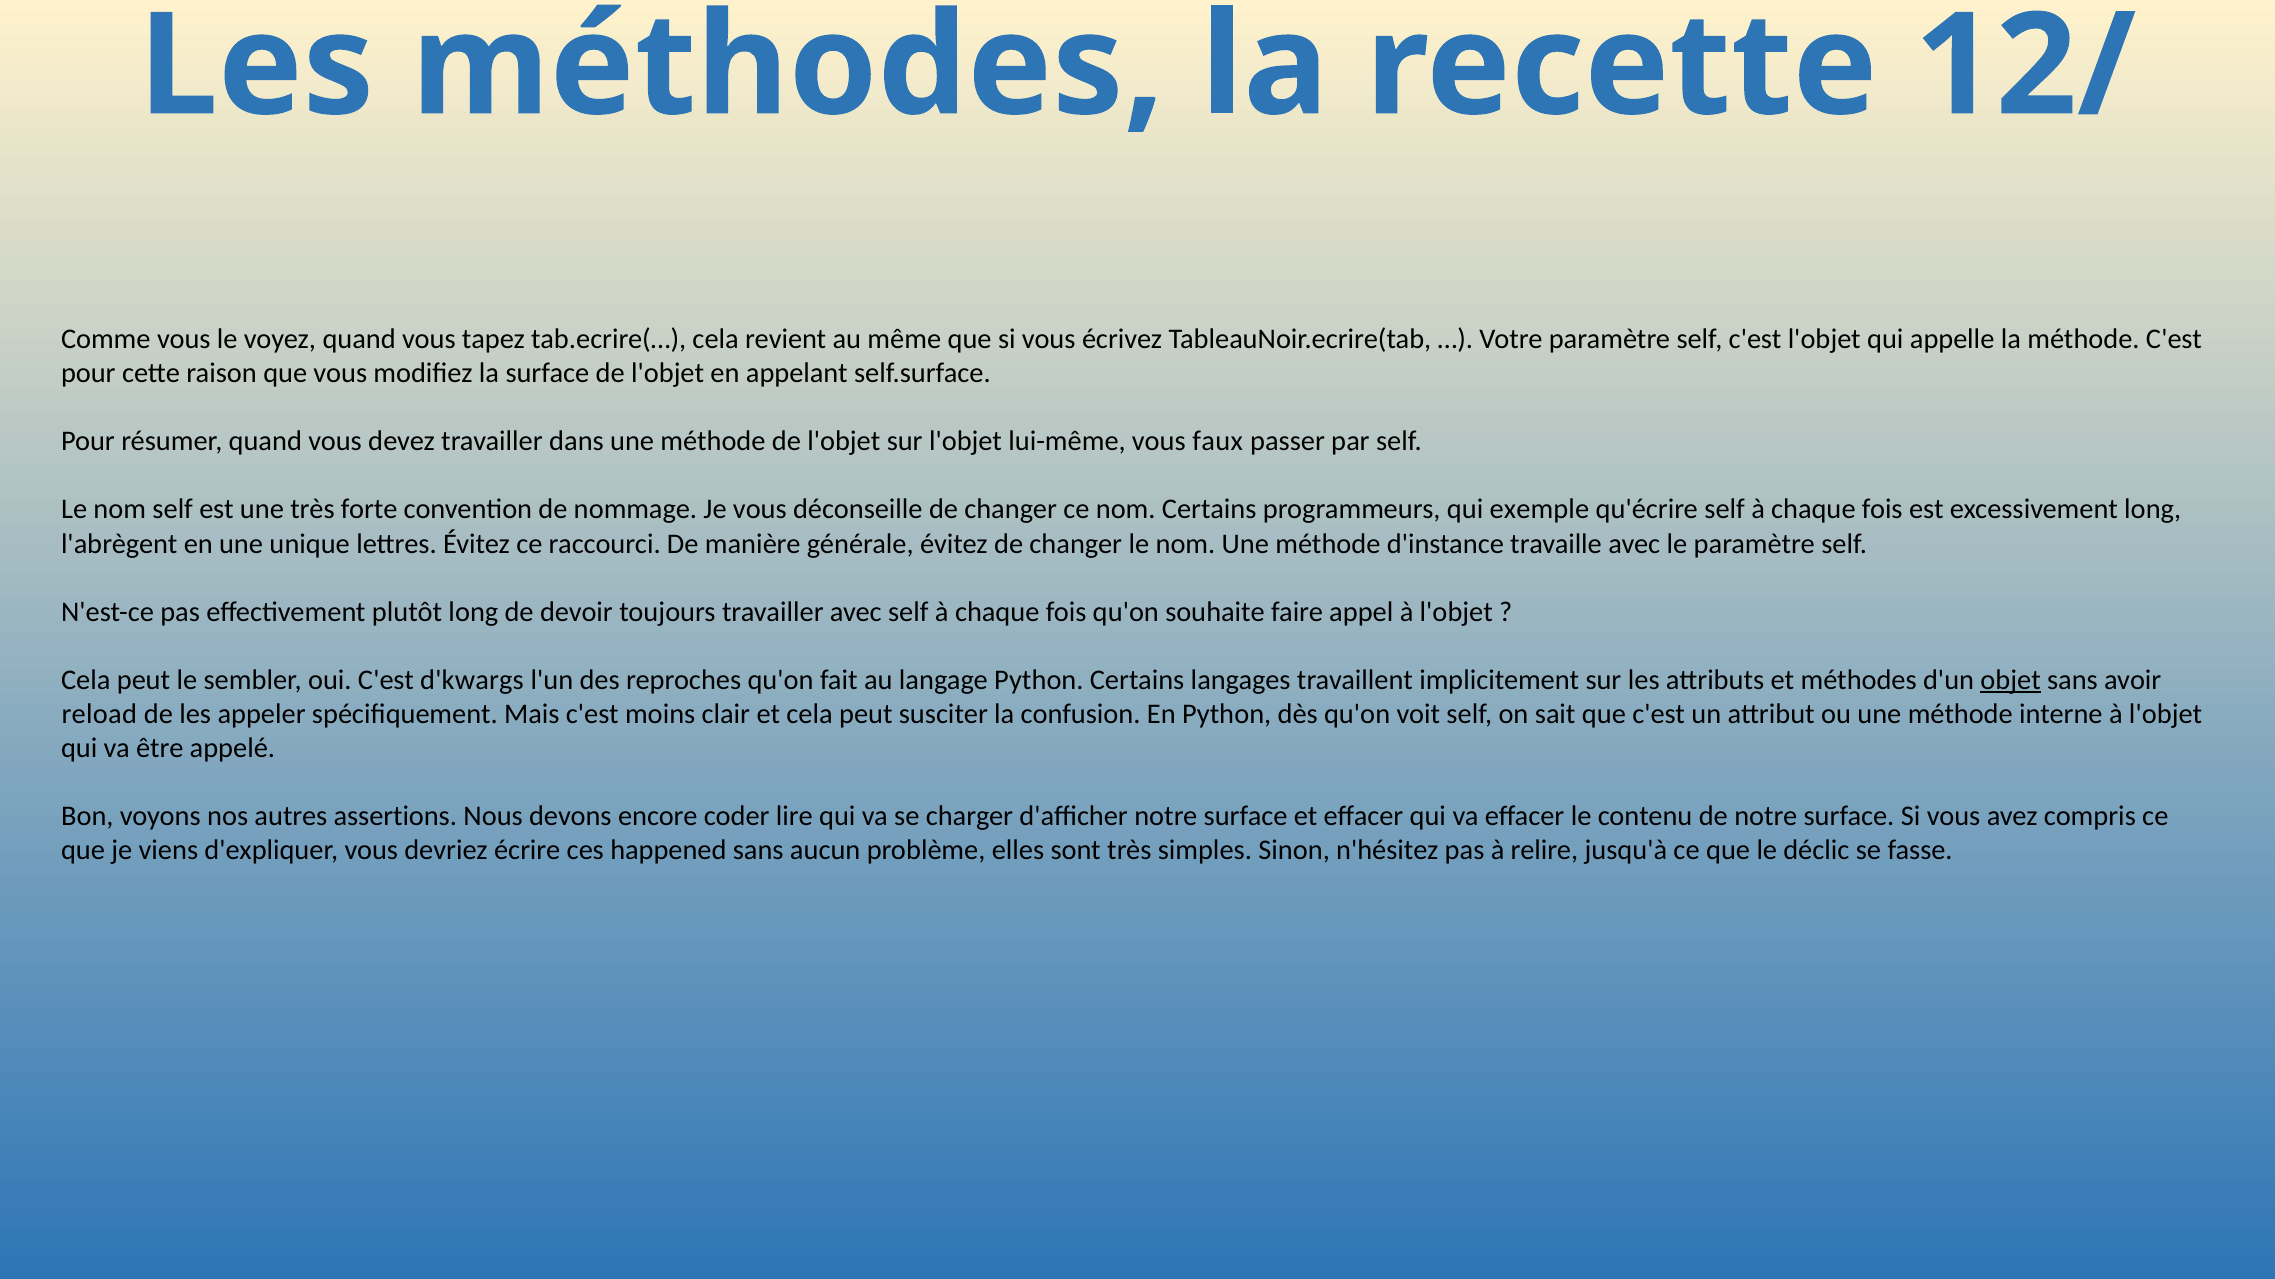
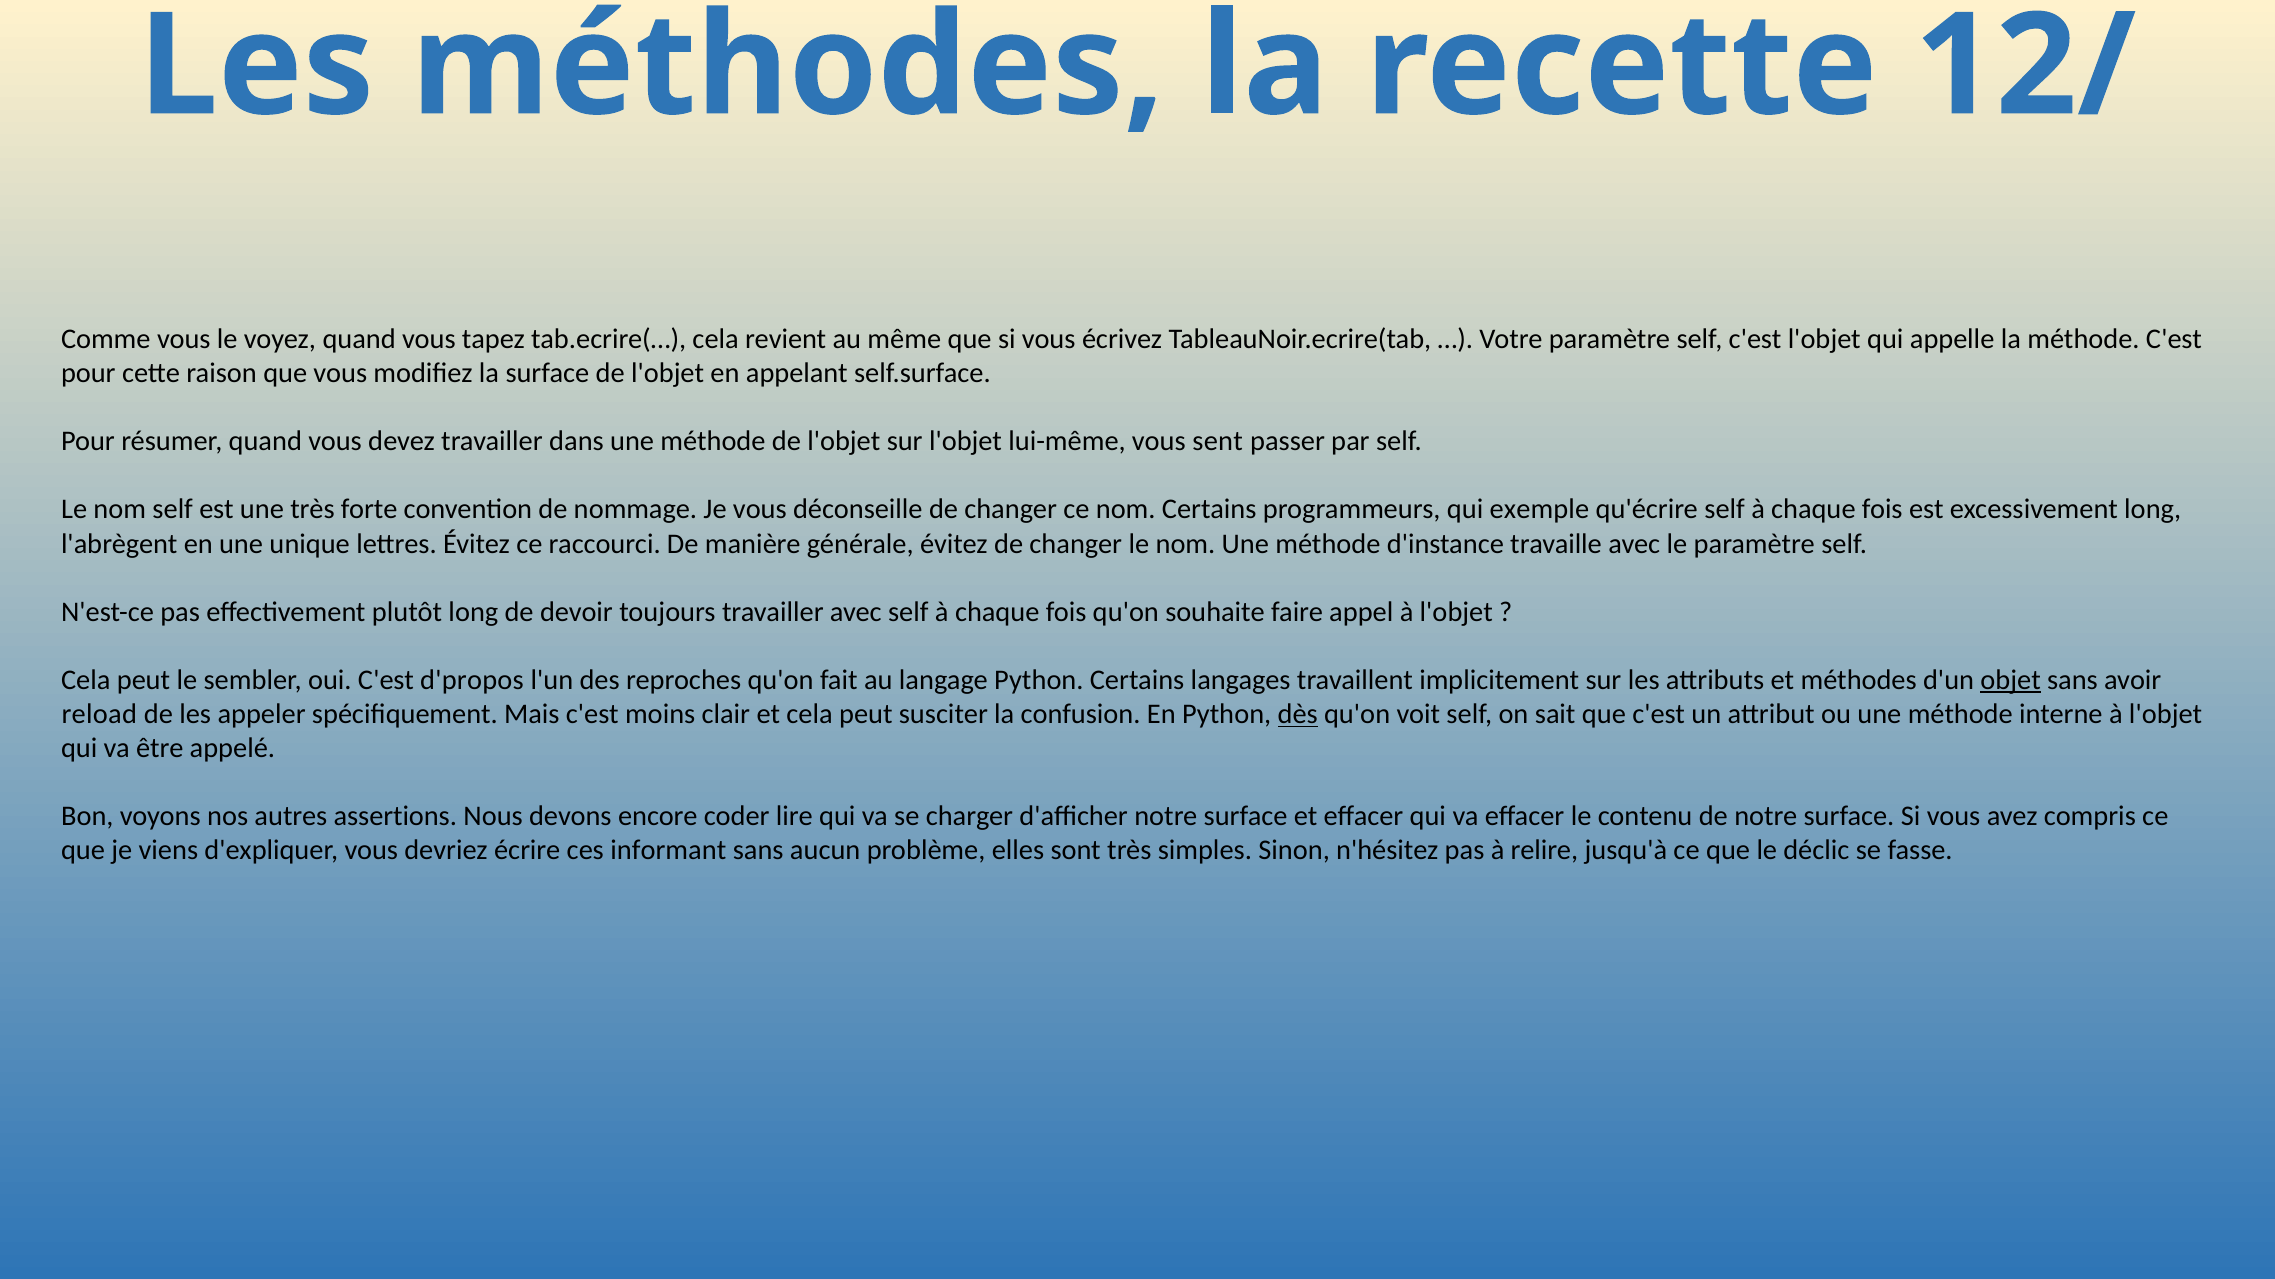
faux: faux -> sent
d'kwargs: d'kwargs -> d'propos
dès underline: none -> present
happened: happened -> informant
